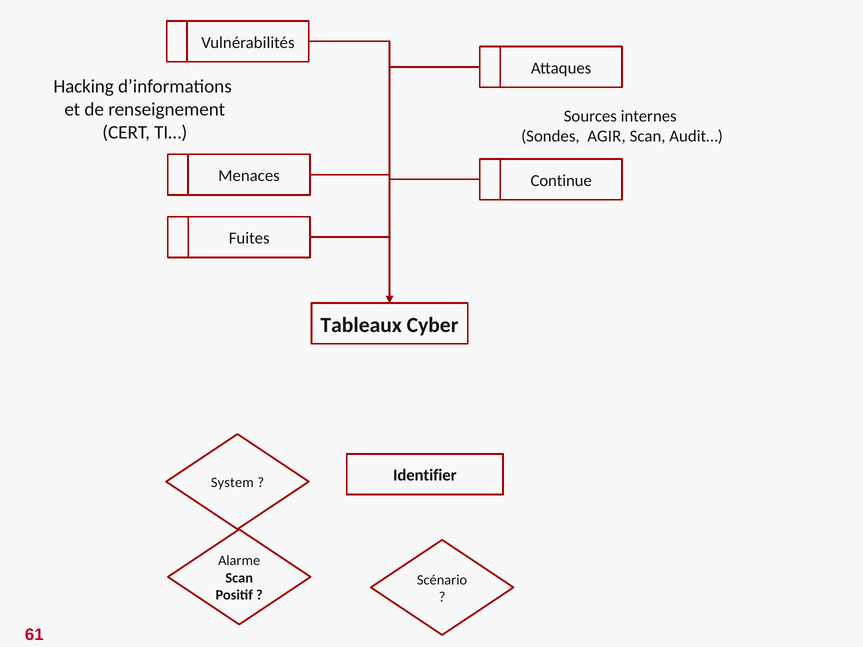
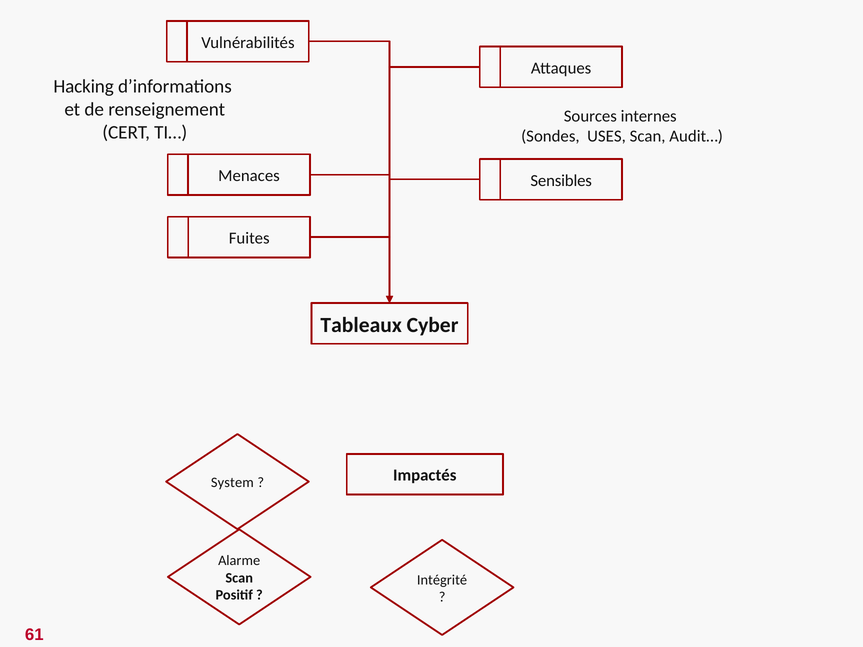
AGIR: AGIR -> USES
Continue: Continue -> Sensibles
Identifier: Identifier -> Impactés
Scénario: Scénario -> Intégrité
